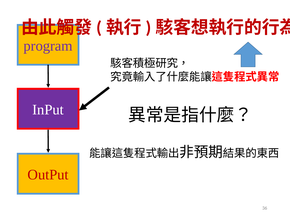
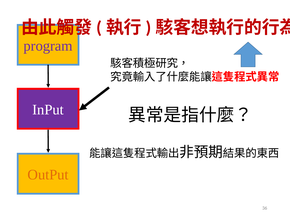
OutPut colour: red -> orange
